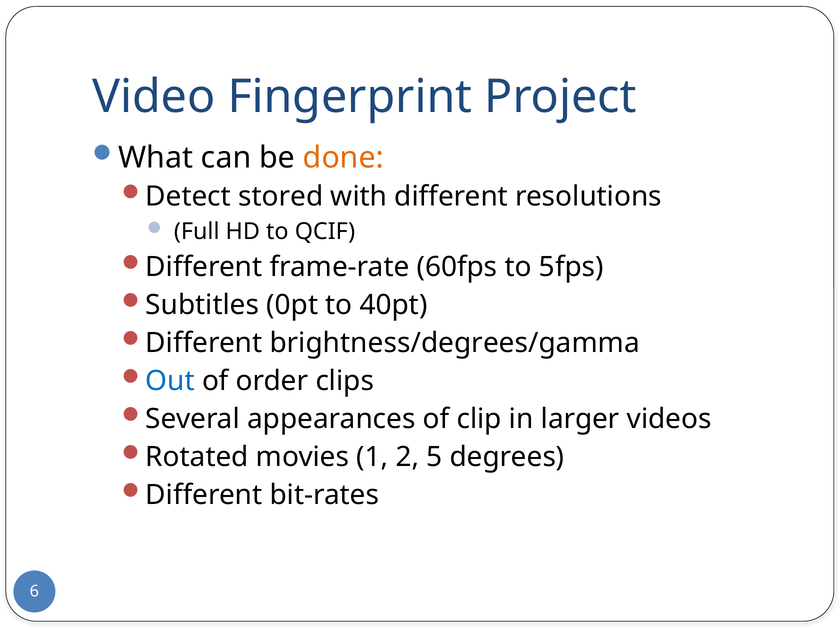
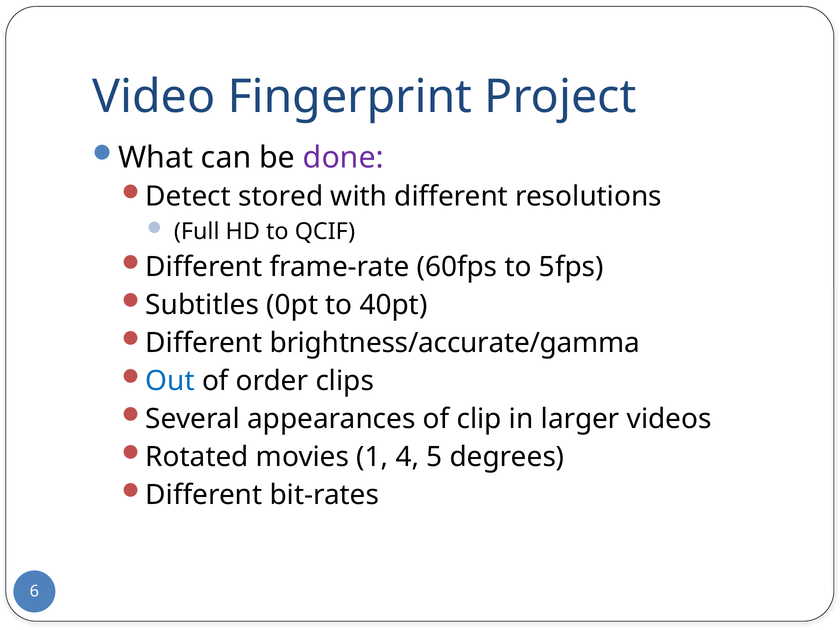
done colour: orange -> purple
brightness/degrees/gamma: brightness/degrees/gamma -> brightness/accurate/gamma
2: 2 -> 4
